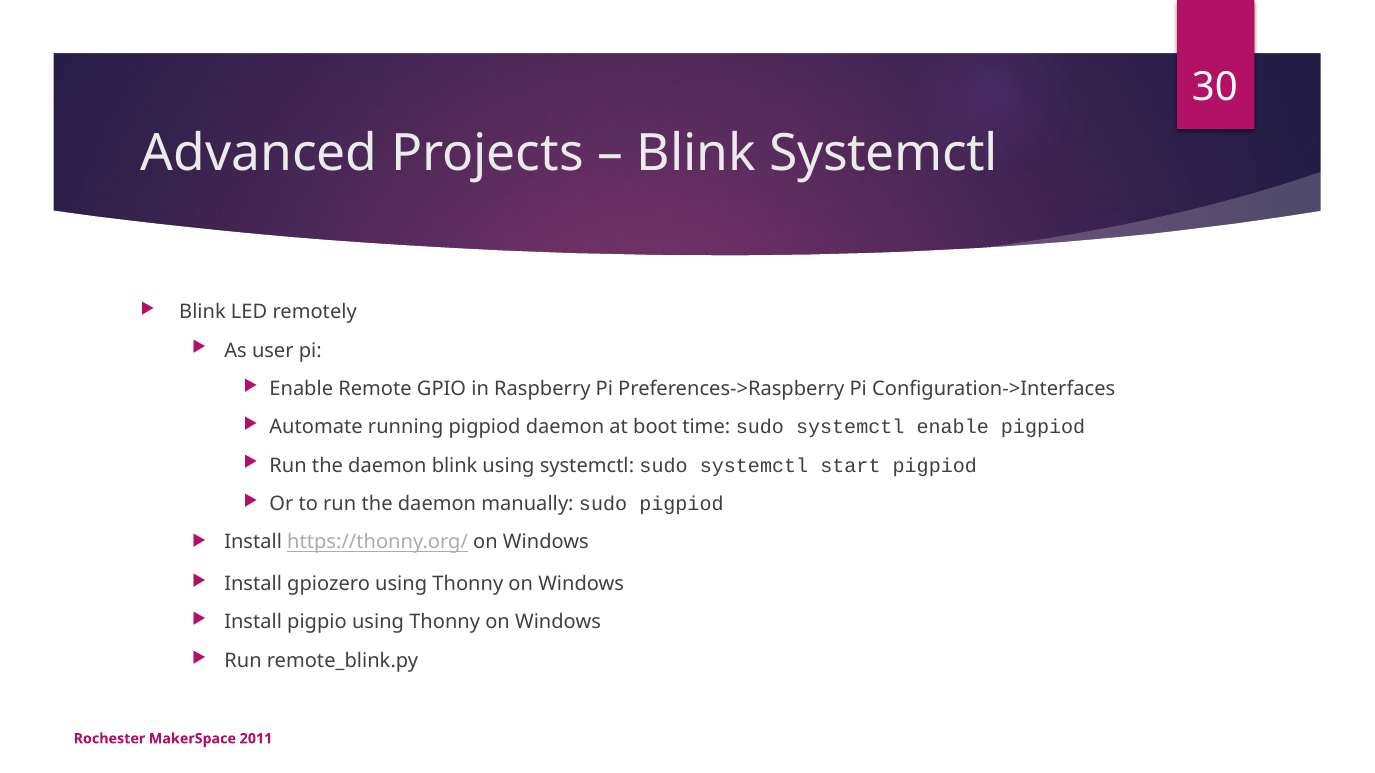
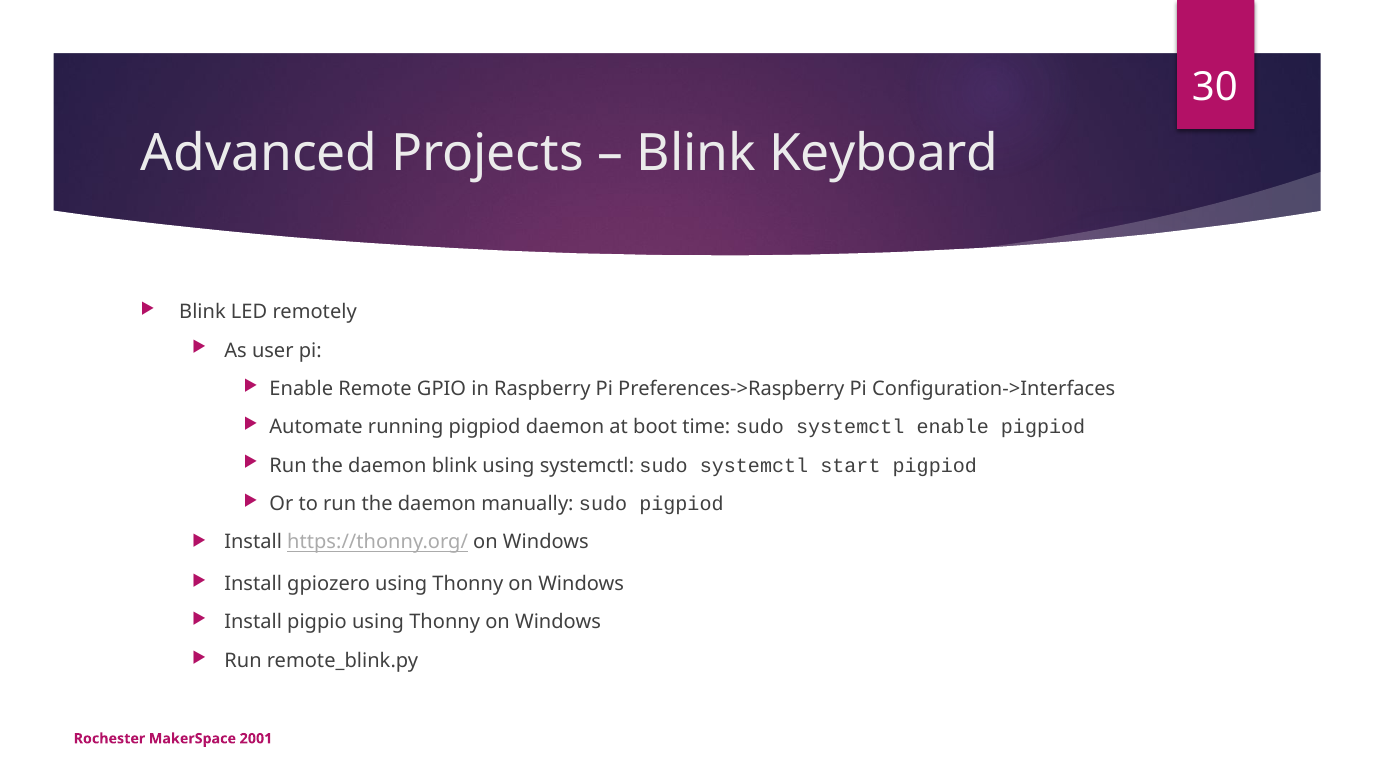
Blink Systemctl: Systemctl -> Keyboard
2011: 2011 -> 2001
